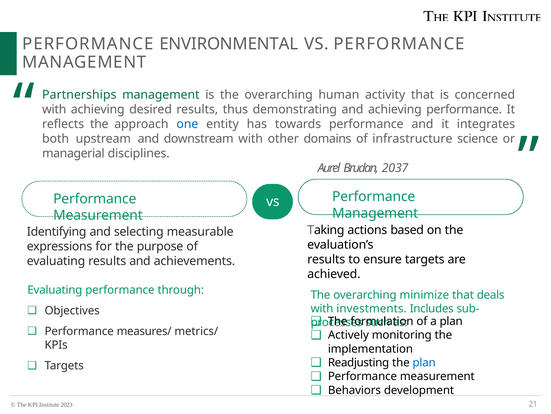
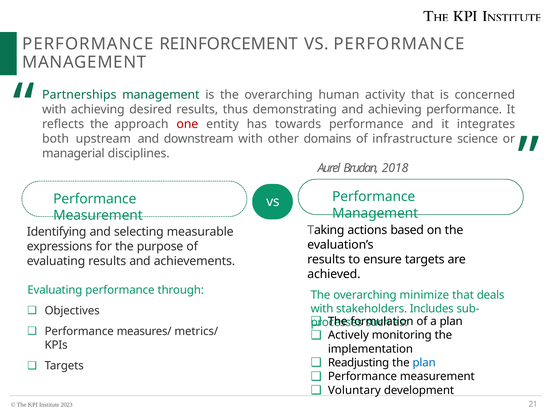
ENVIRONMENTAL: ENVIRONMENTAL -> REINFORCEMENT
one colour: blue -> red
2037: 2037 -> 2018
investments: investments -> stakeholders
Behaviors: Behaviors -> Voluntary
